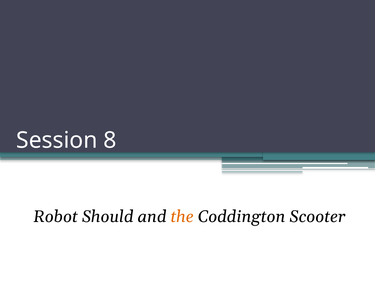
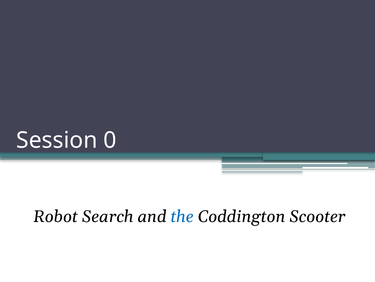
8: 8 -> 0
Should: Should -> Search
the colour: orange -> blue
